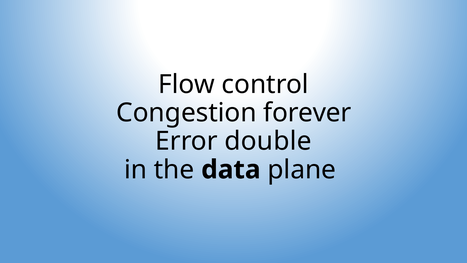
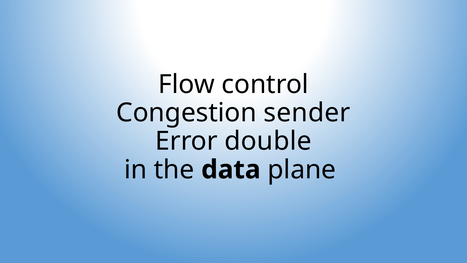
forever: forever -> sender
